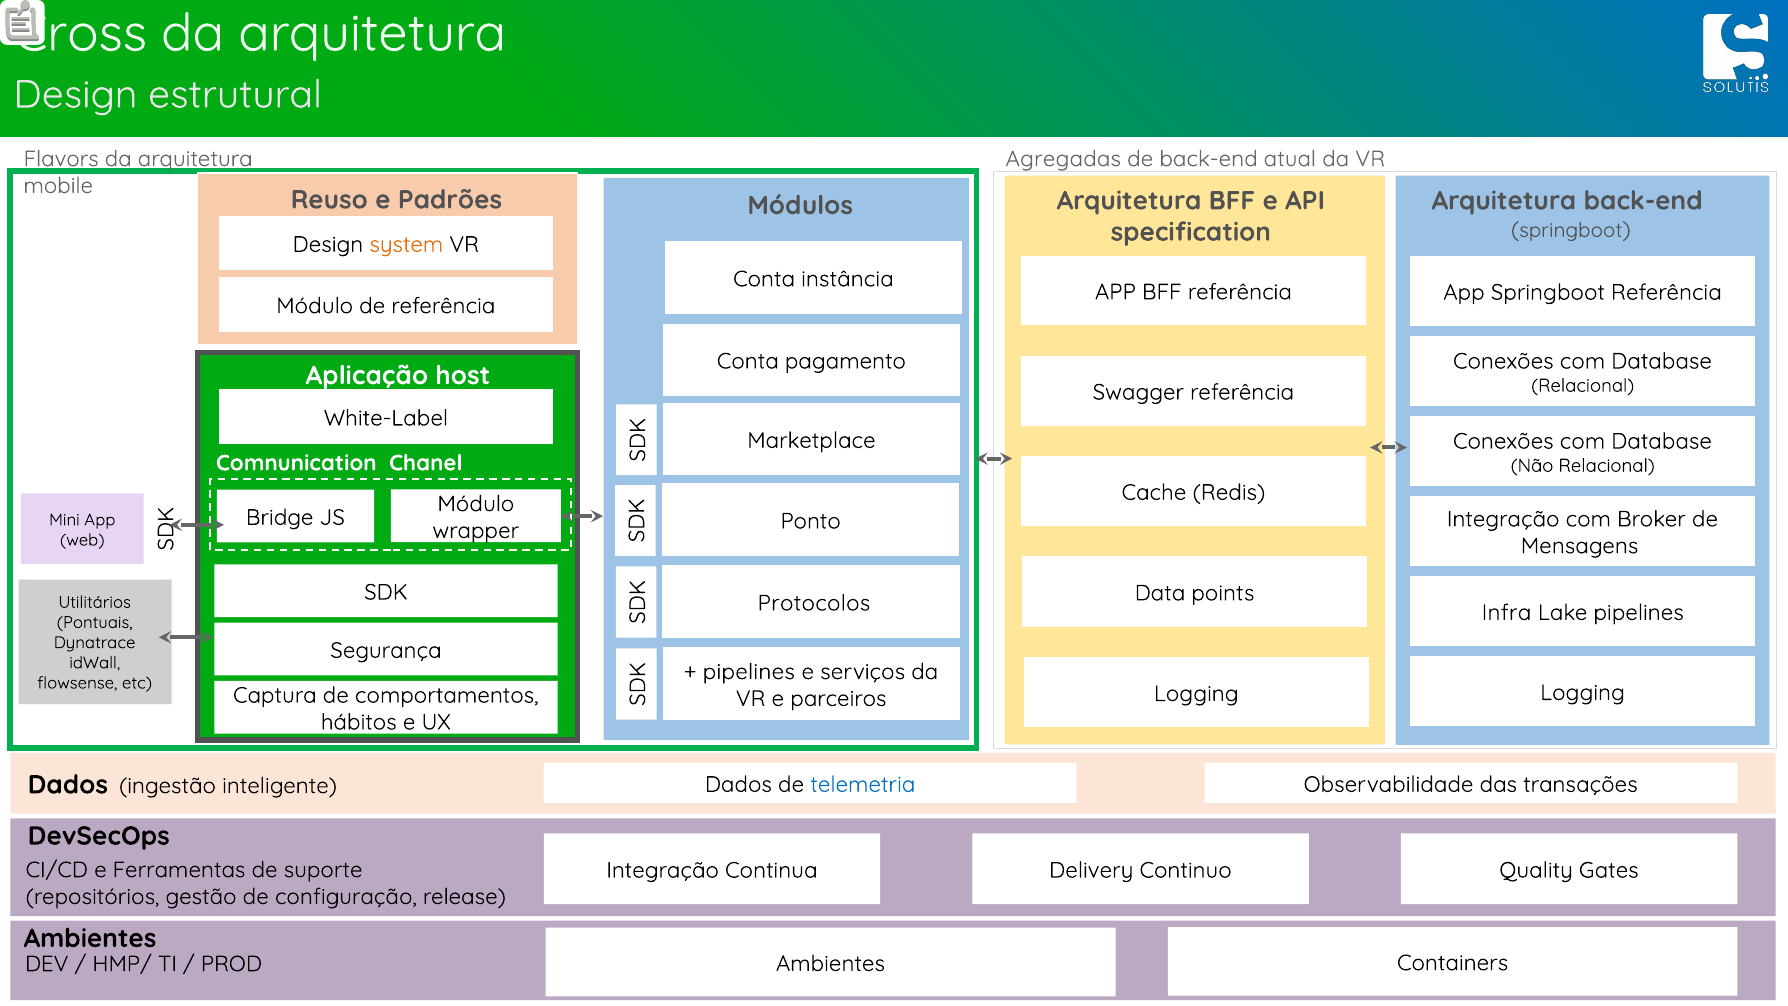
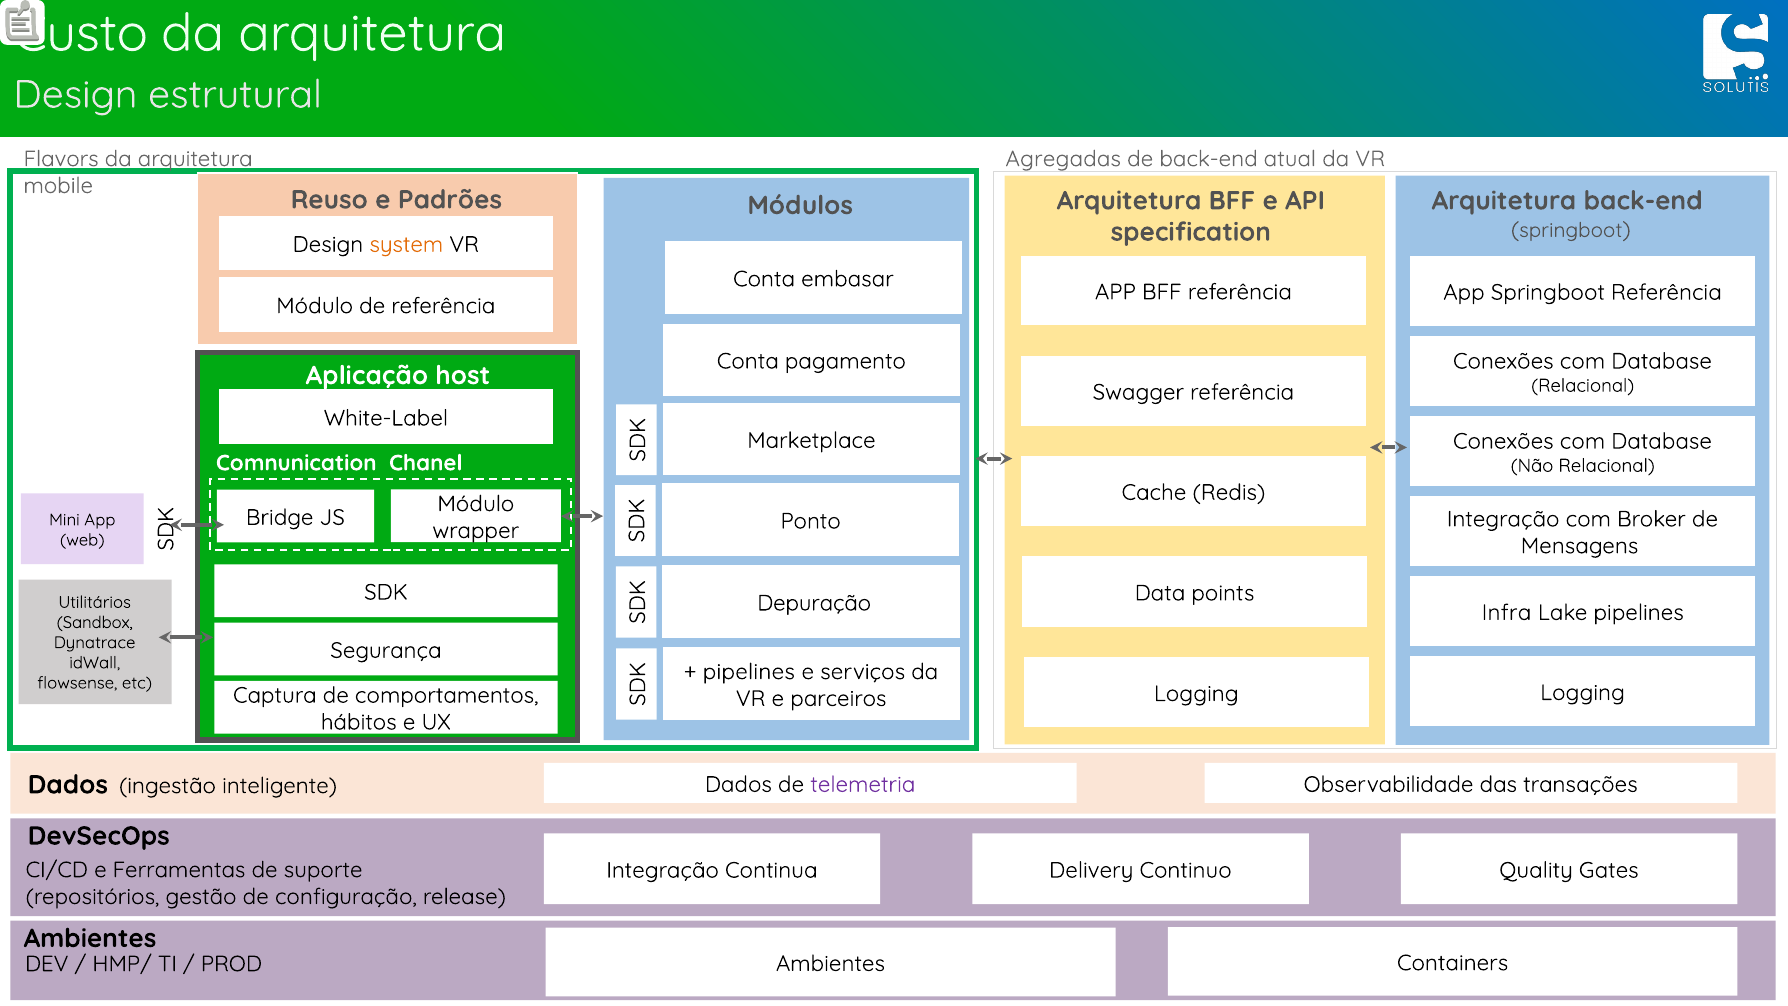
Cross: Cross -> Custo
instância: instância -> embasar
Protocolos: Protocolos -> Depuração
Pontuais: Pontuais -> Sandbox
telemetria colour: blue -> purple
